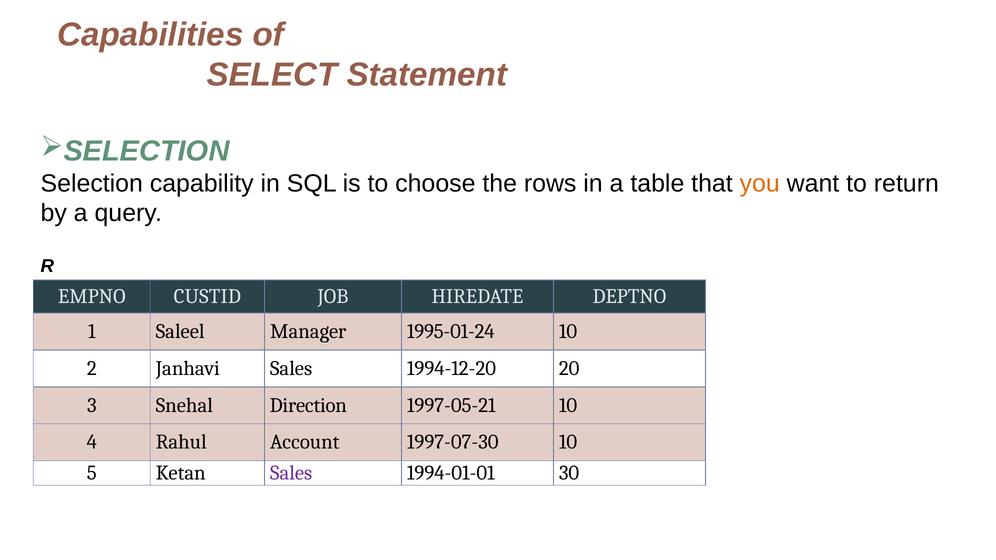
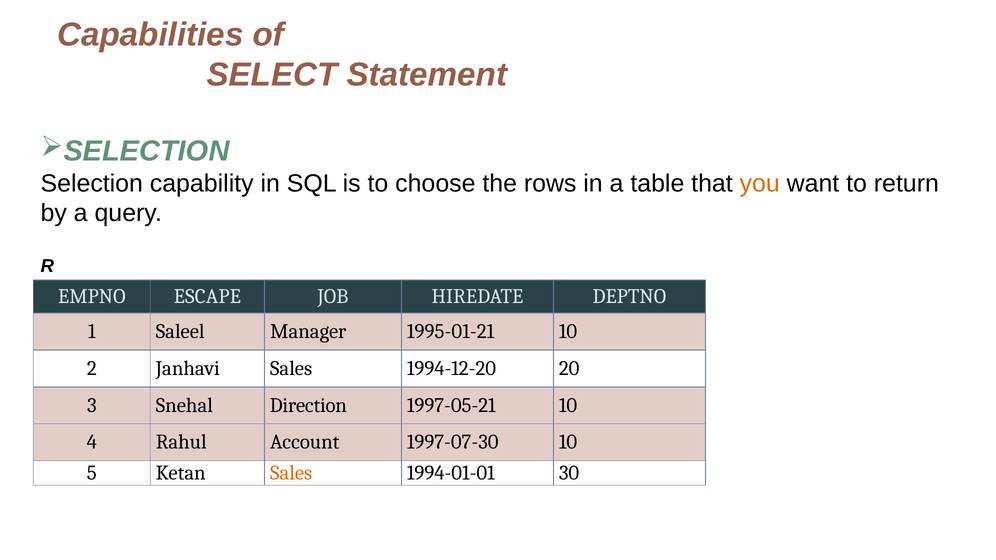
CUSTID: CUSTID -> ESCAPE
1995-01-24: 1995-01-24 -> 1995-01-21
Sales at (291, 473) colour: purple -> orange
